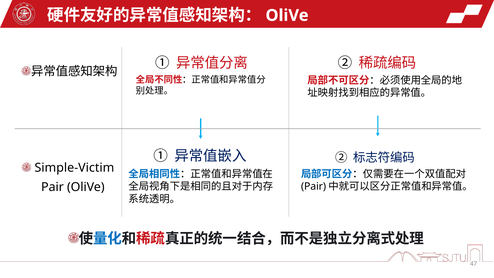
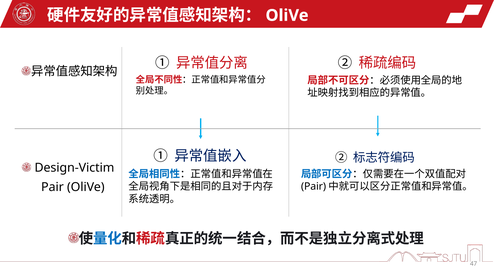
Simple-Victim: Simple-Victim -> Design-Victim
